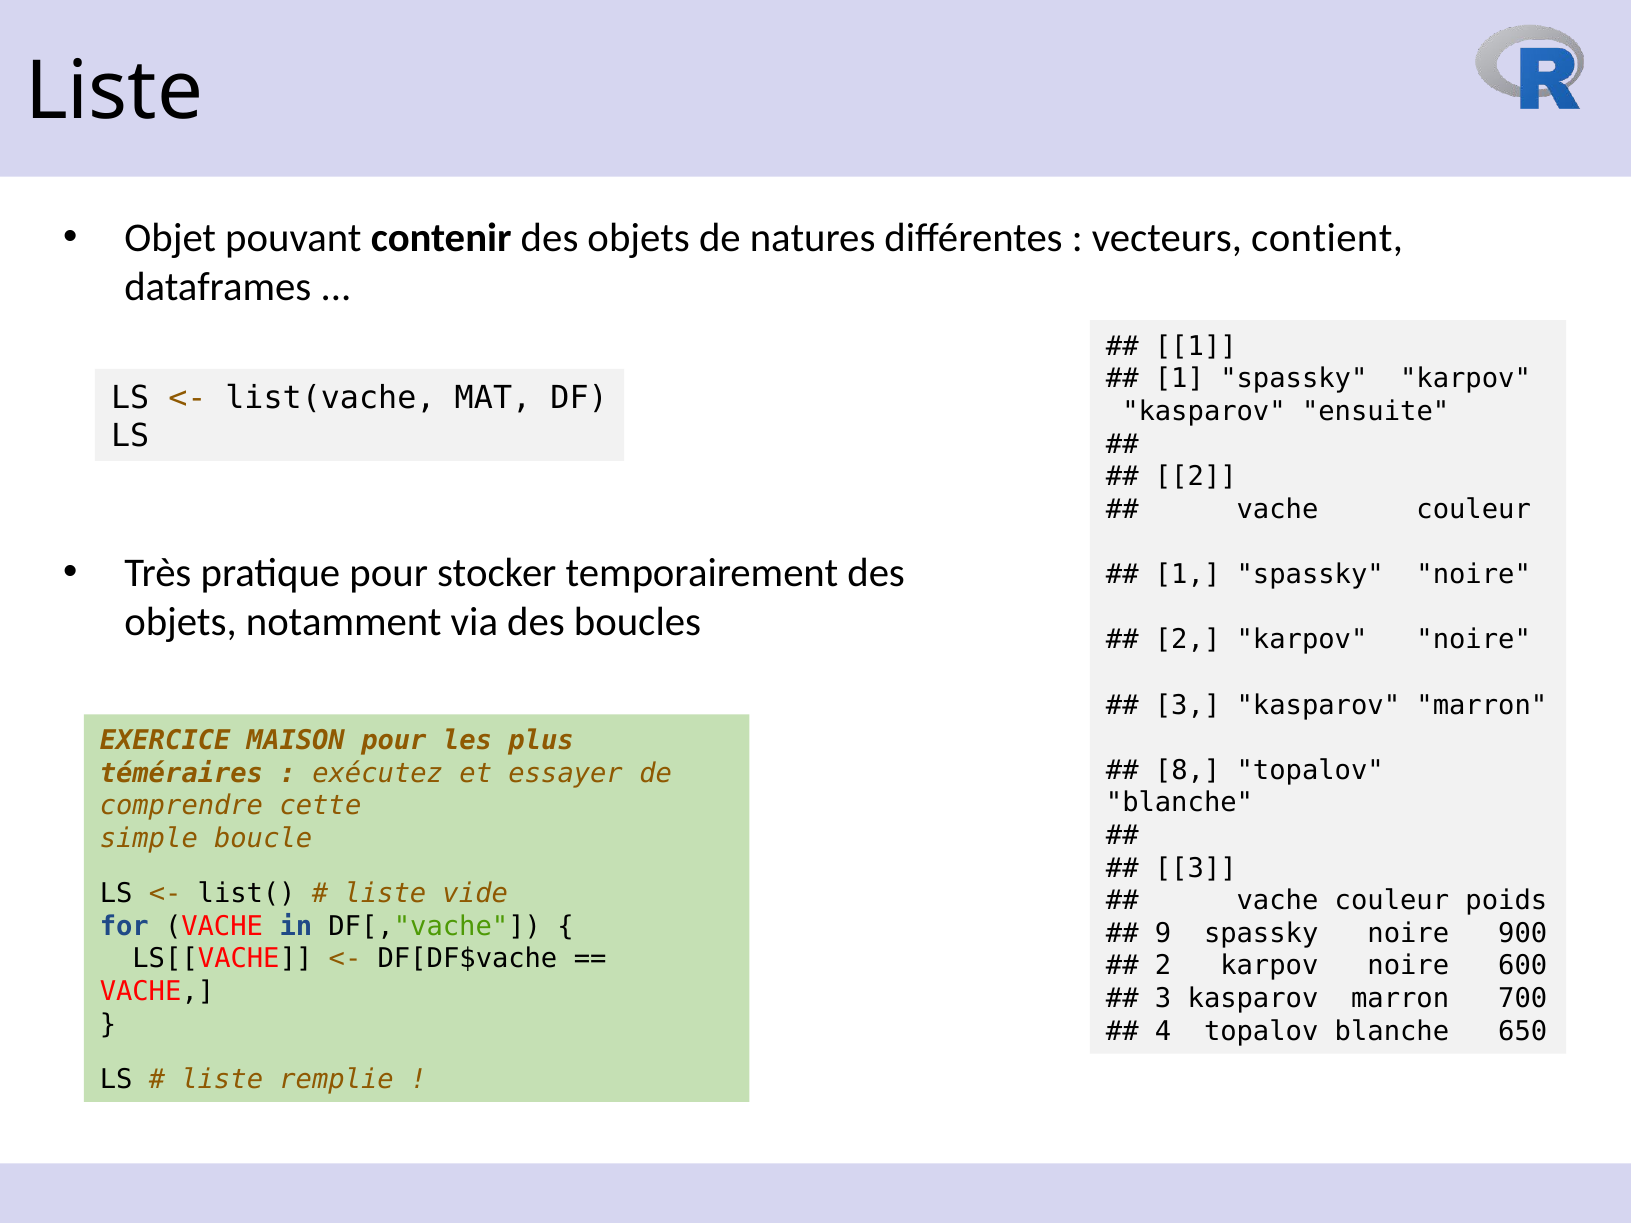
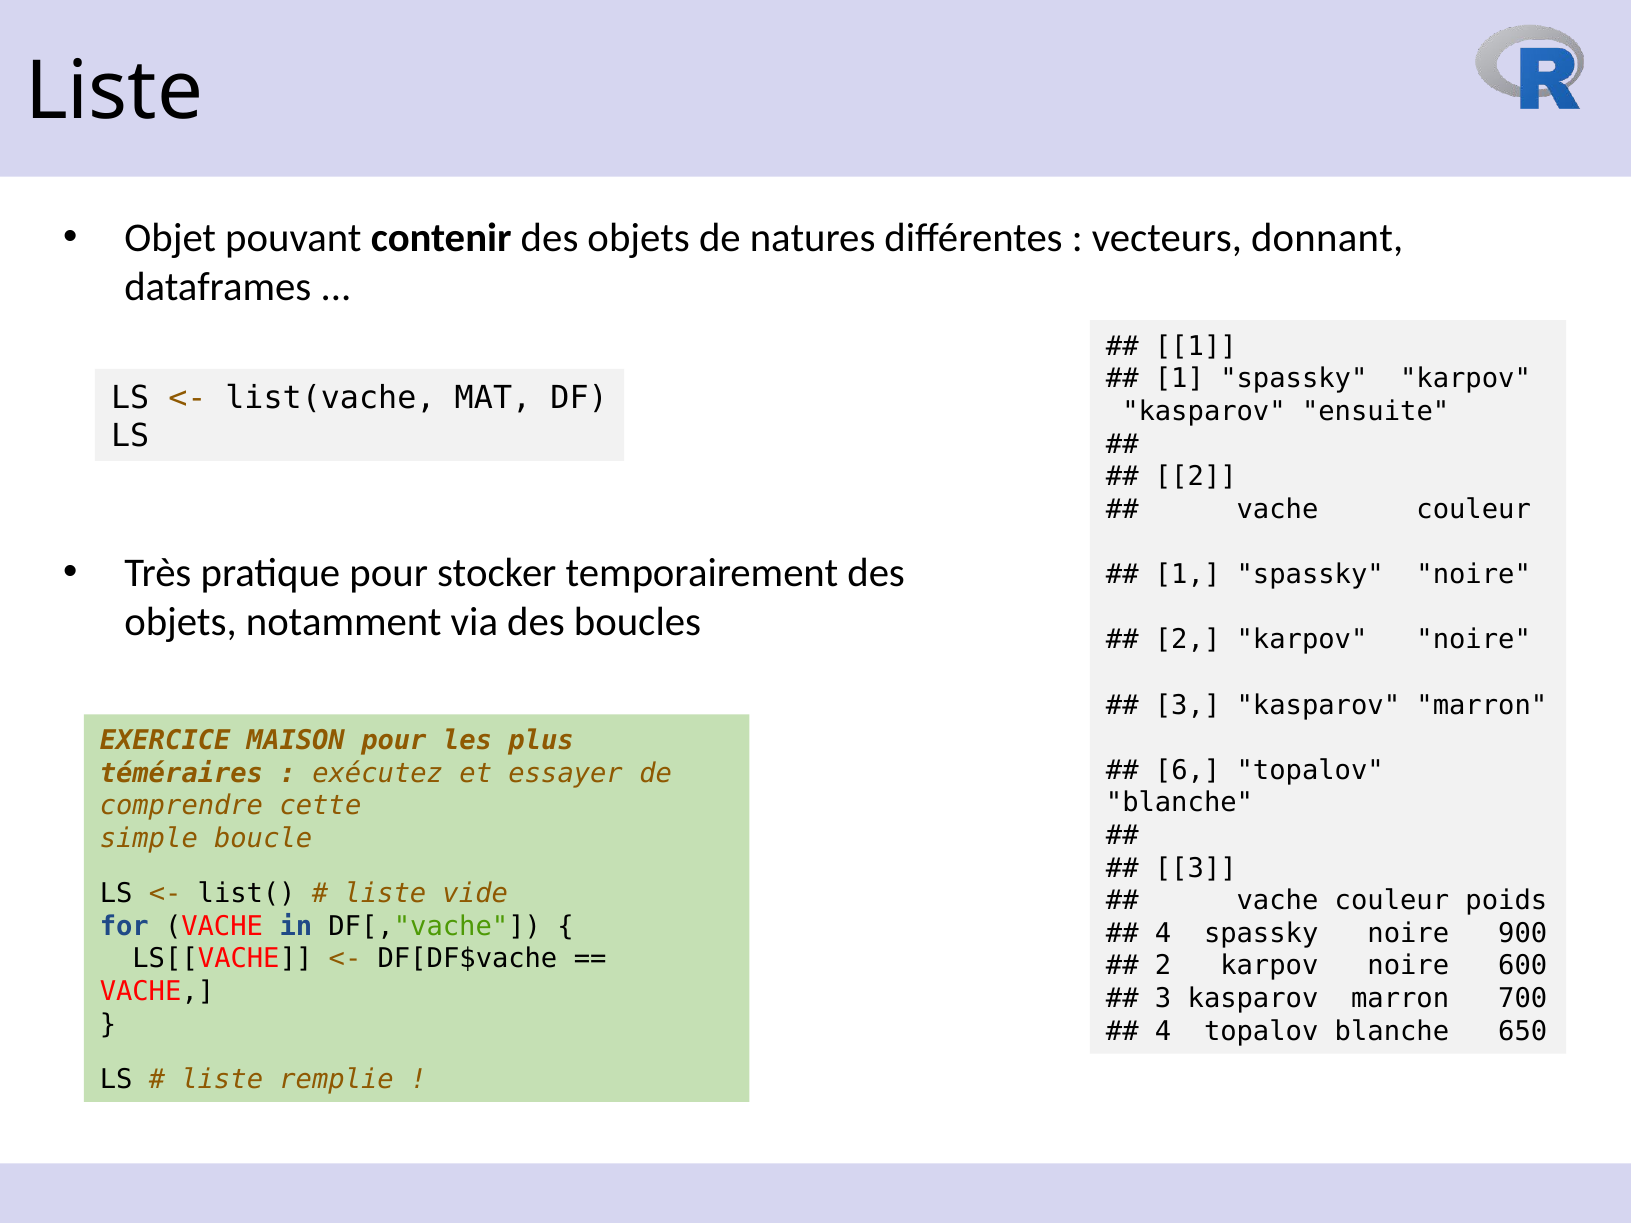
contient: contient -> donnant
8: 8 -> 6
9 at (1163, 934): 9 -> 4
